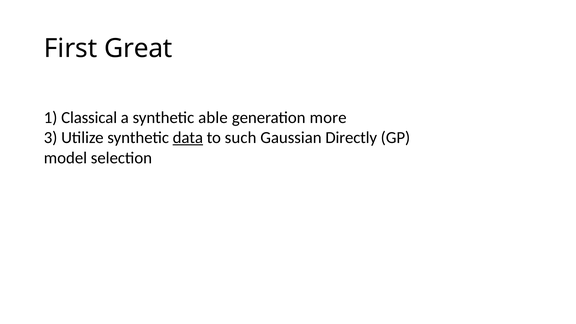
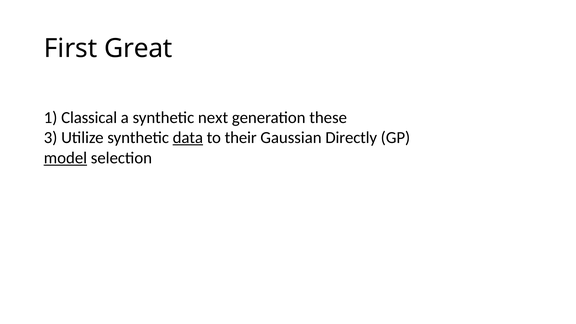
able: able -> next
more: more -> these
such: such -> their
model underline: none -> present
